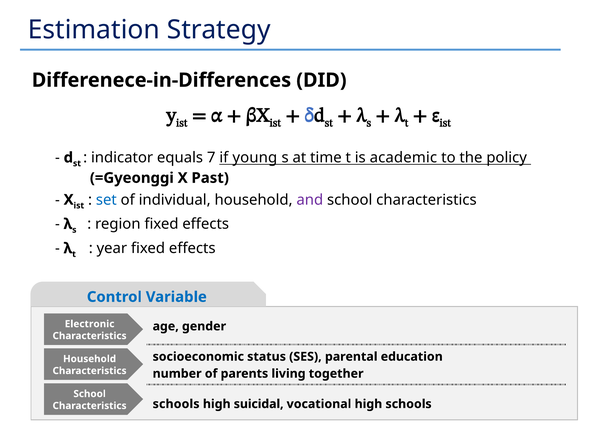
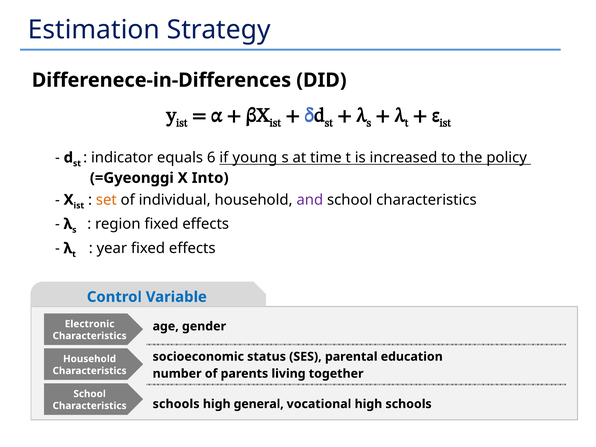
7: 7 -> 6
academic: academic -> increased
Past: Past -> Into
set colour: blue -> orange
suicidal: suicidal -> general
